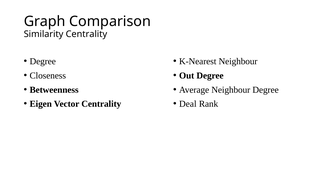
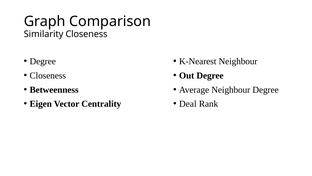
Similarity Centrality: Centrality -> Closeness
